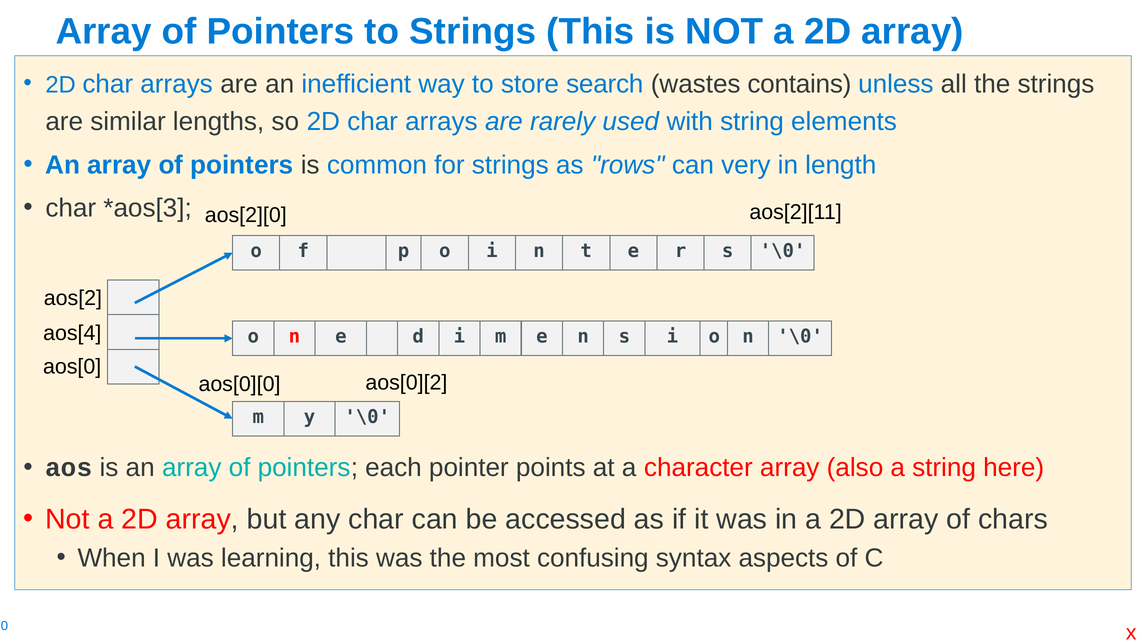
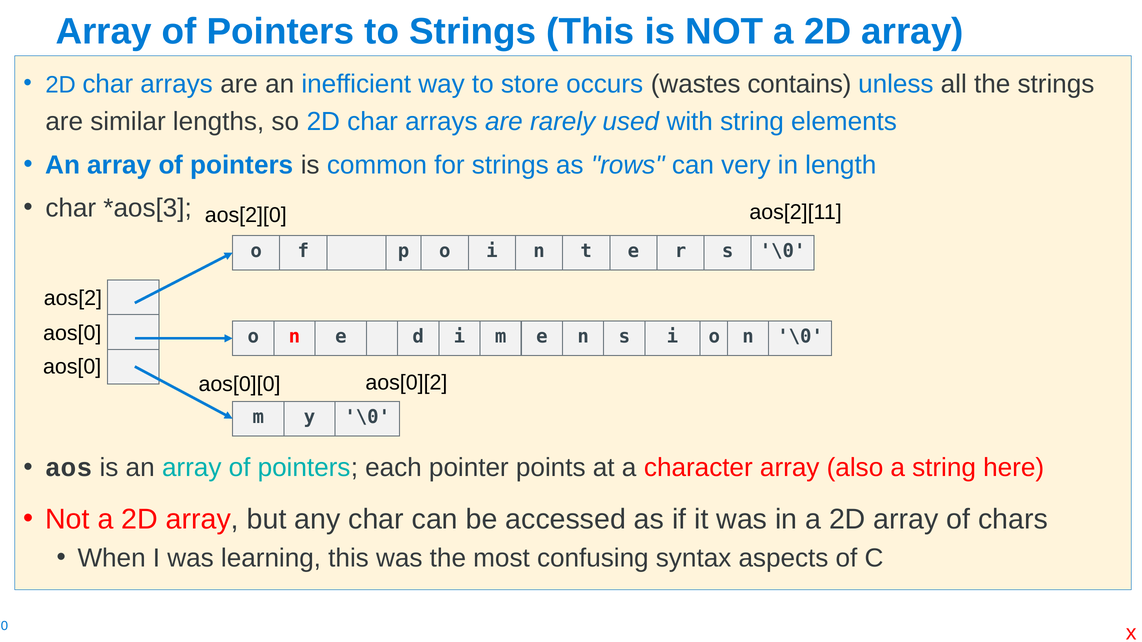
search: search -> occurs
aos[4 at (72, 333): aos[4 -> aos[0
